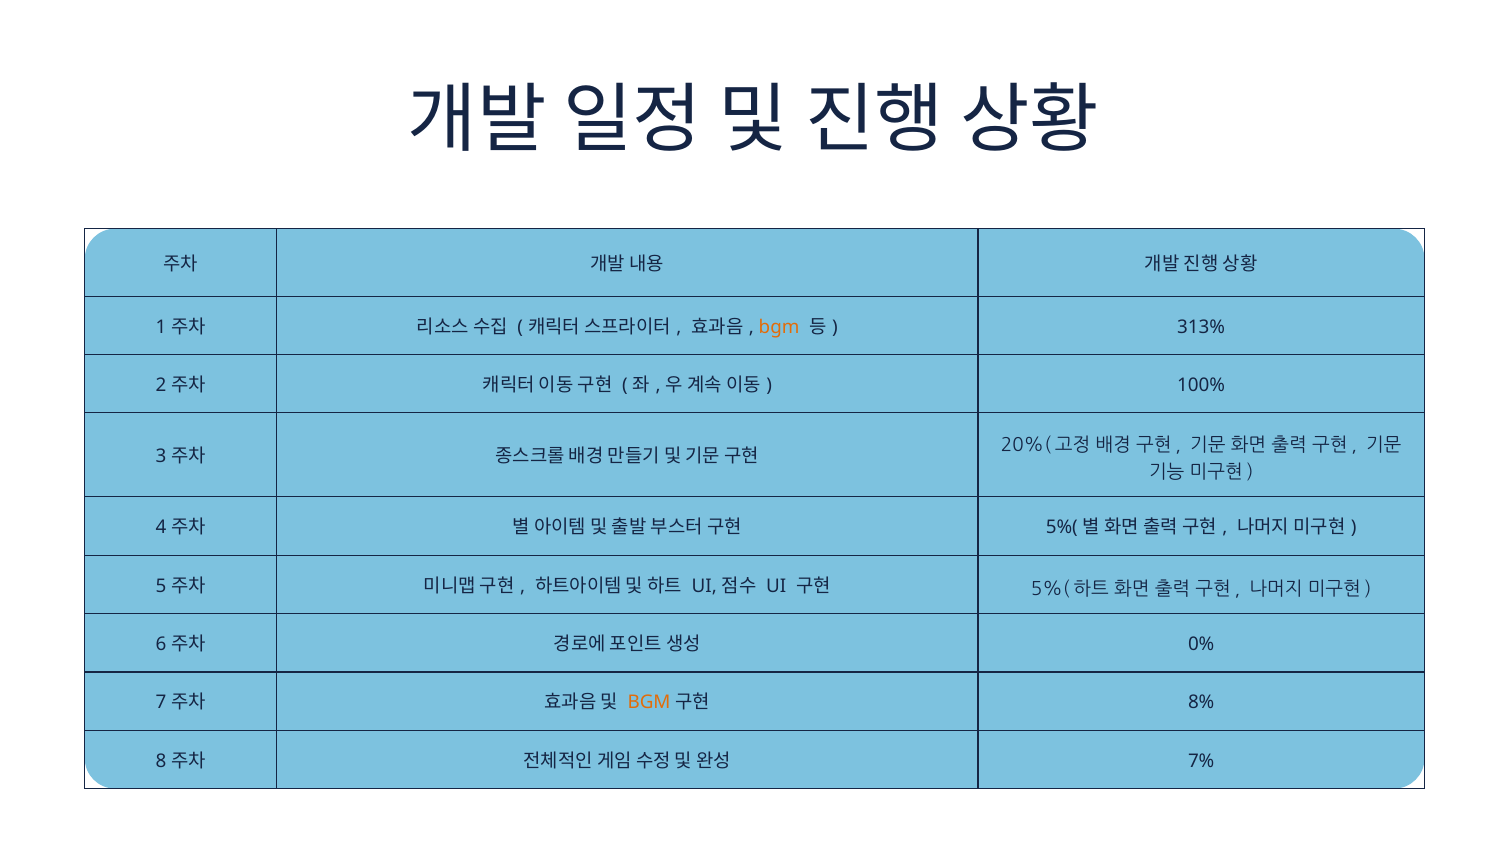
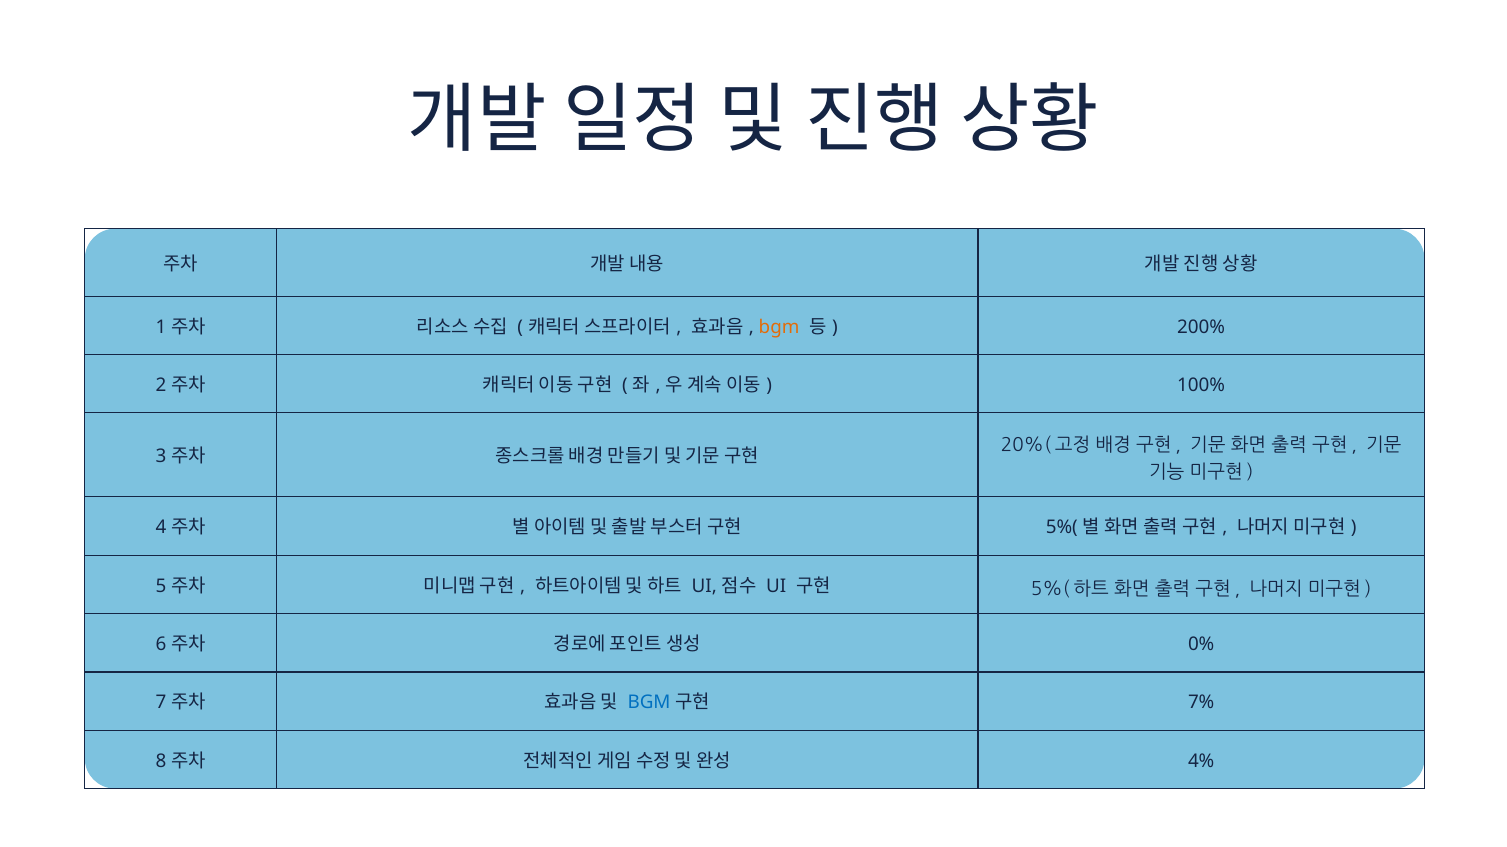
313%: 313% -> 200%
BGM at (649, 703) colour: orange -> blue
8%: 8% -> 7%
7%: 7% -> 4%
